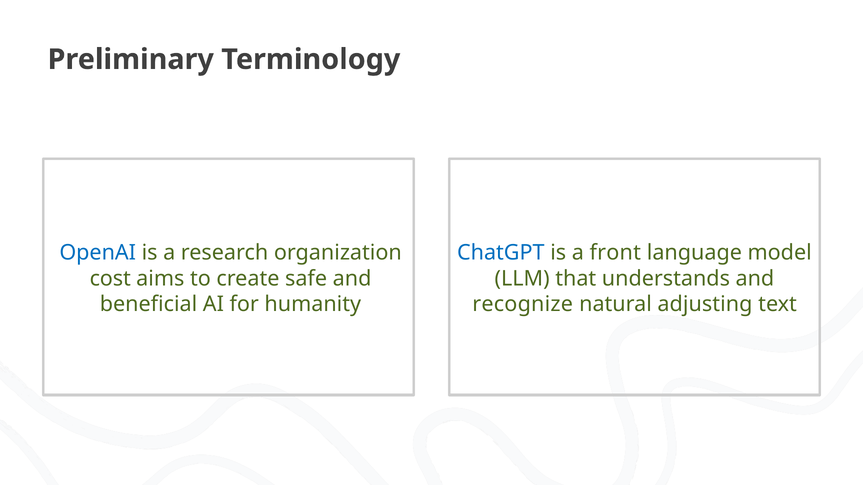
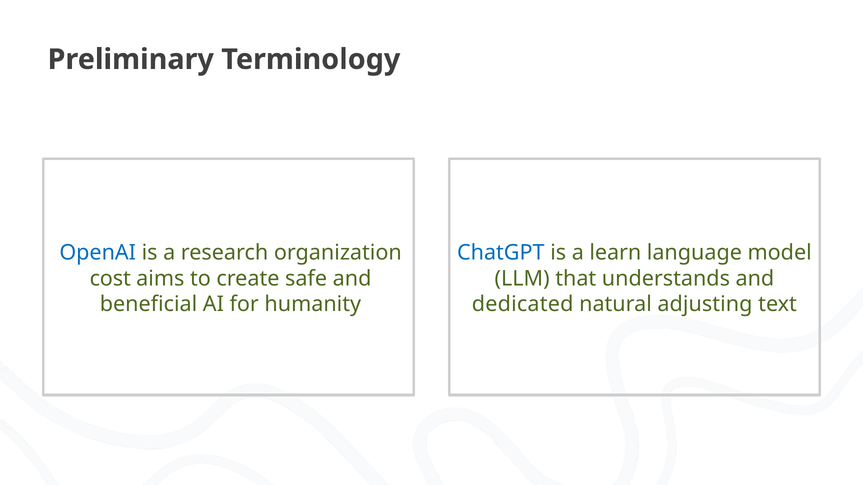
front: front -> learn
recognize: recognize -> dedicated
